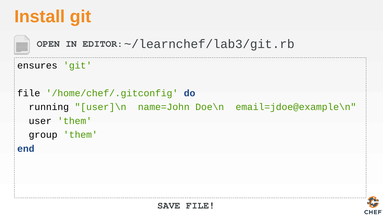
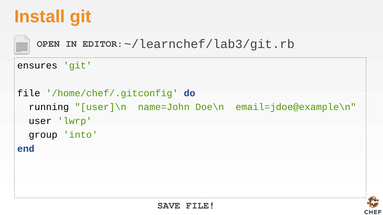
user them: them -> lwrp
group them: them -> into
